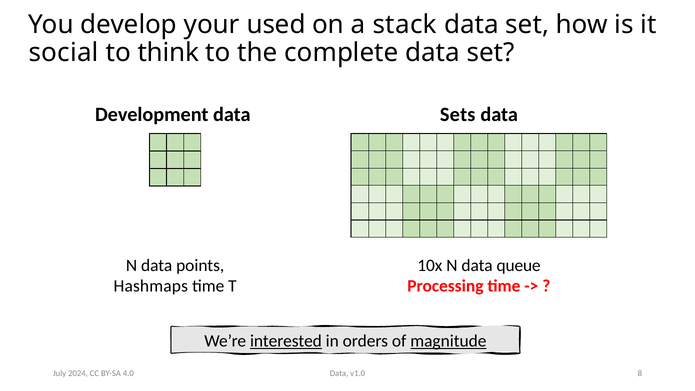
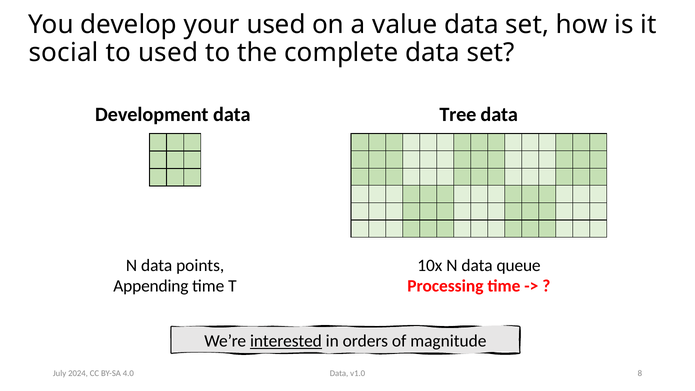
stack: stack -> value
to think: think -> used
Sets: Sets -> Tree
Hashmaps: Hashmaps -> Appending
magnitude underline: present -> none
